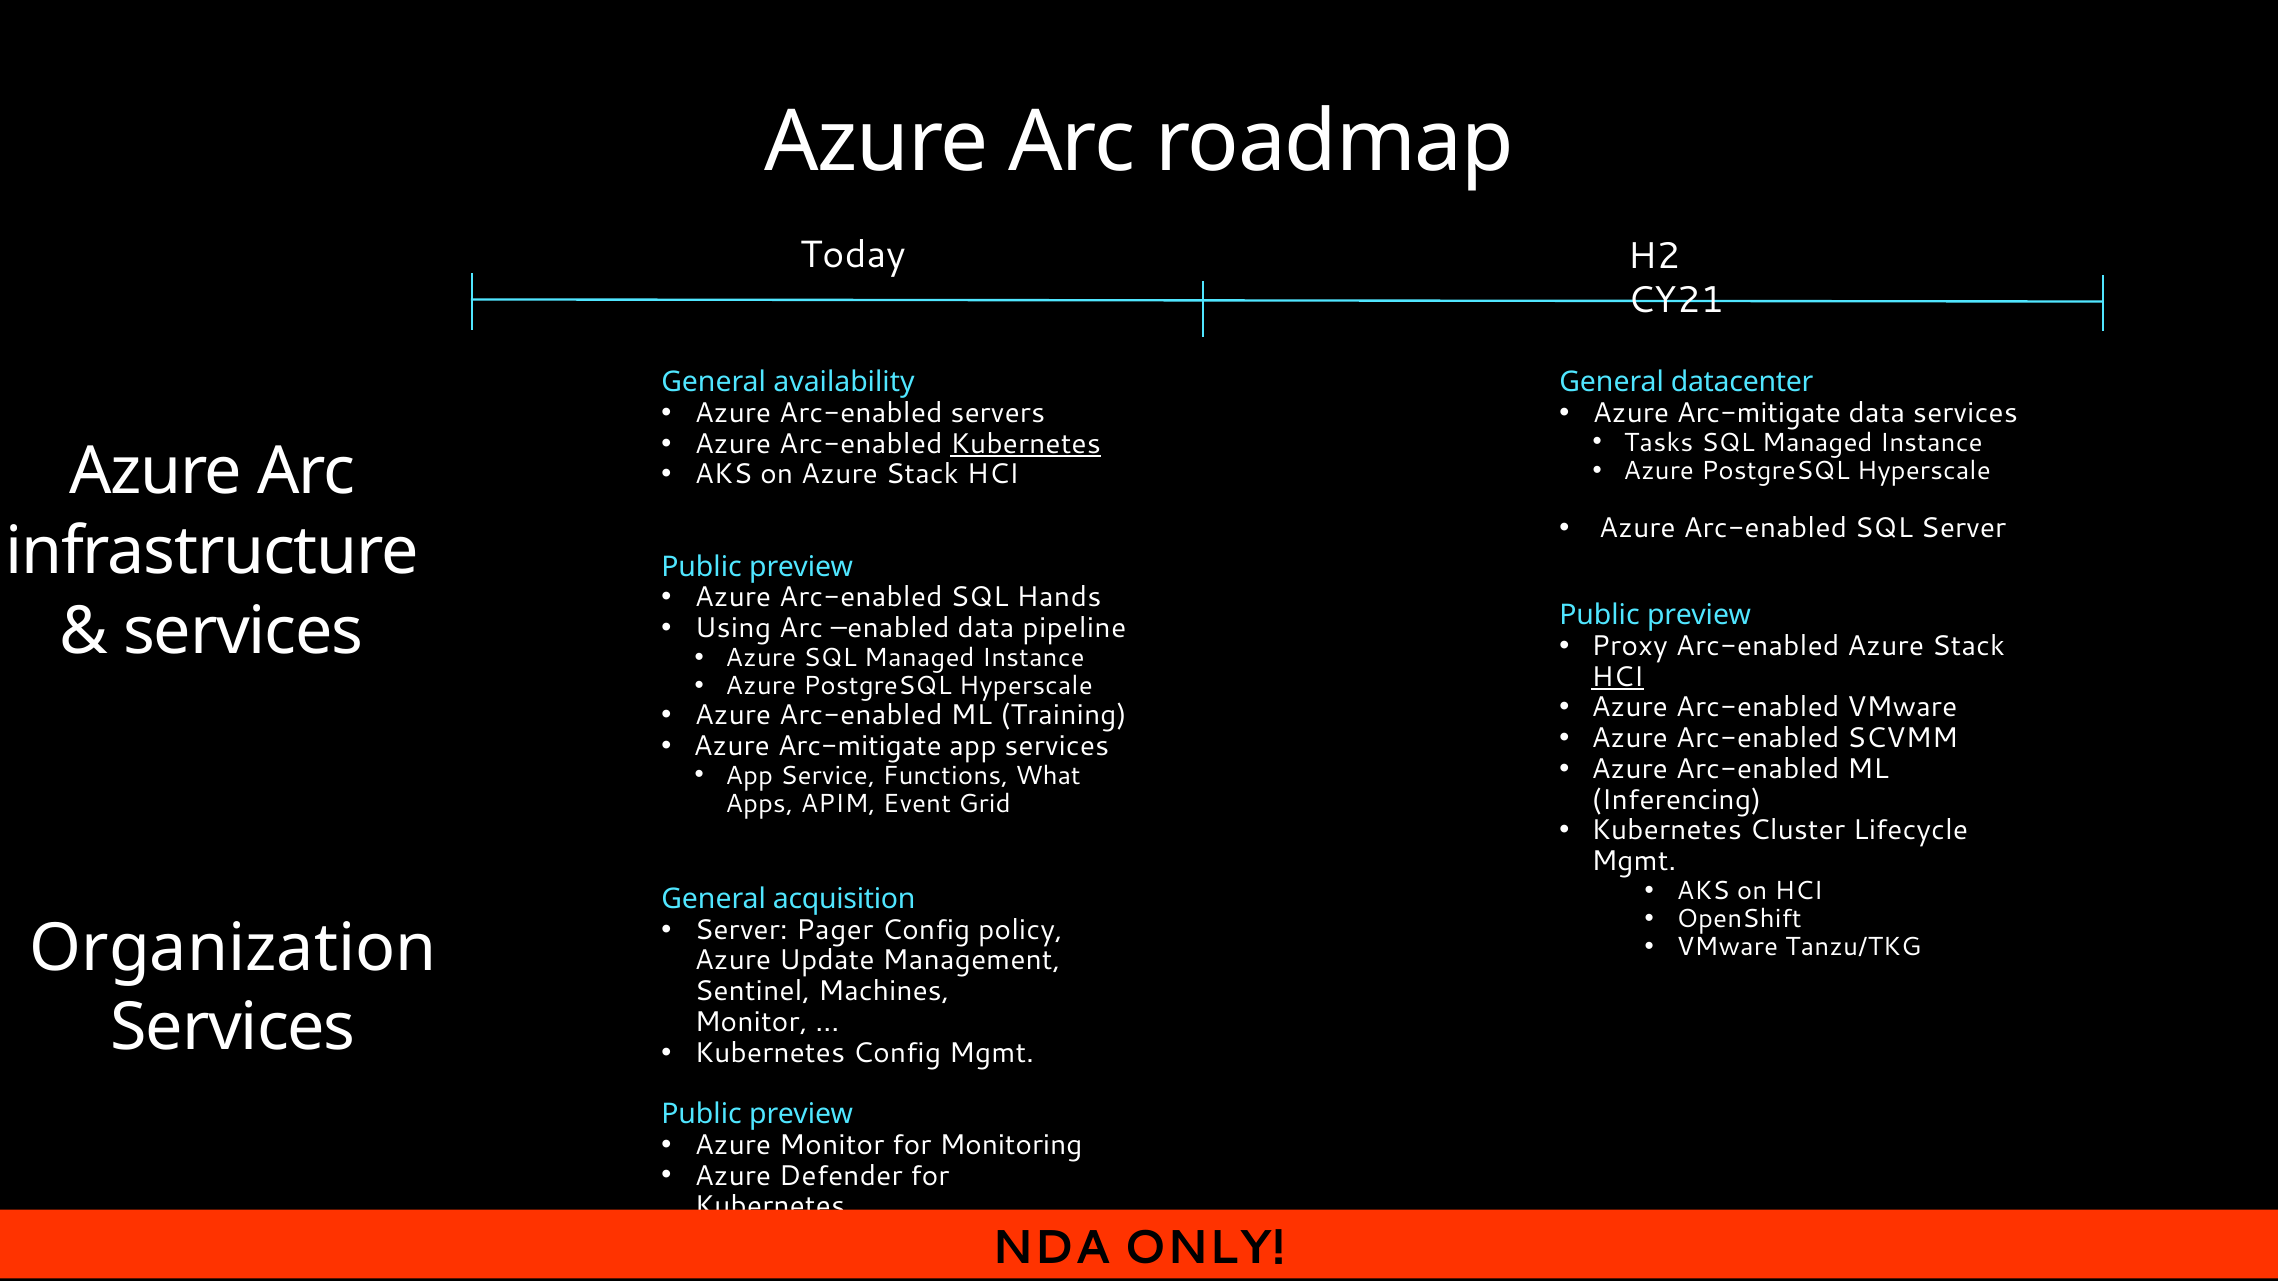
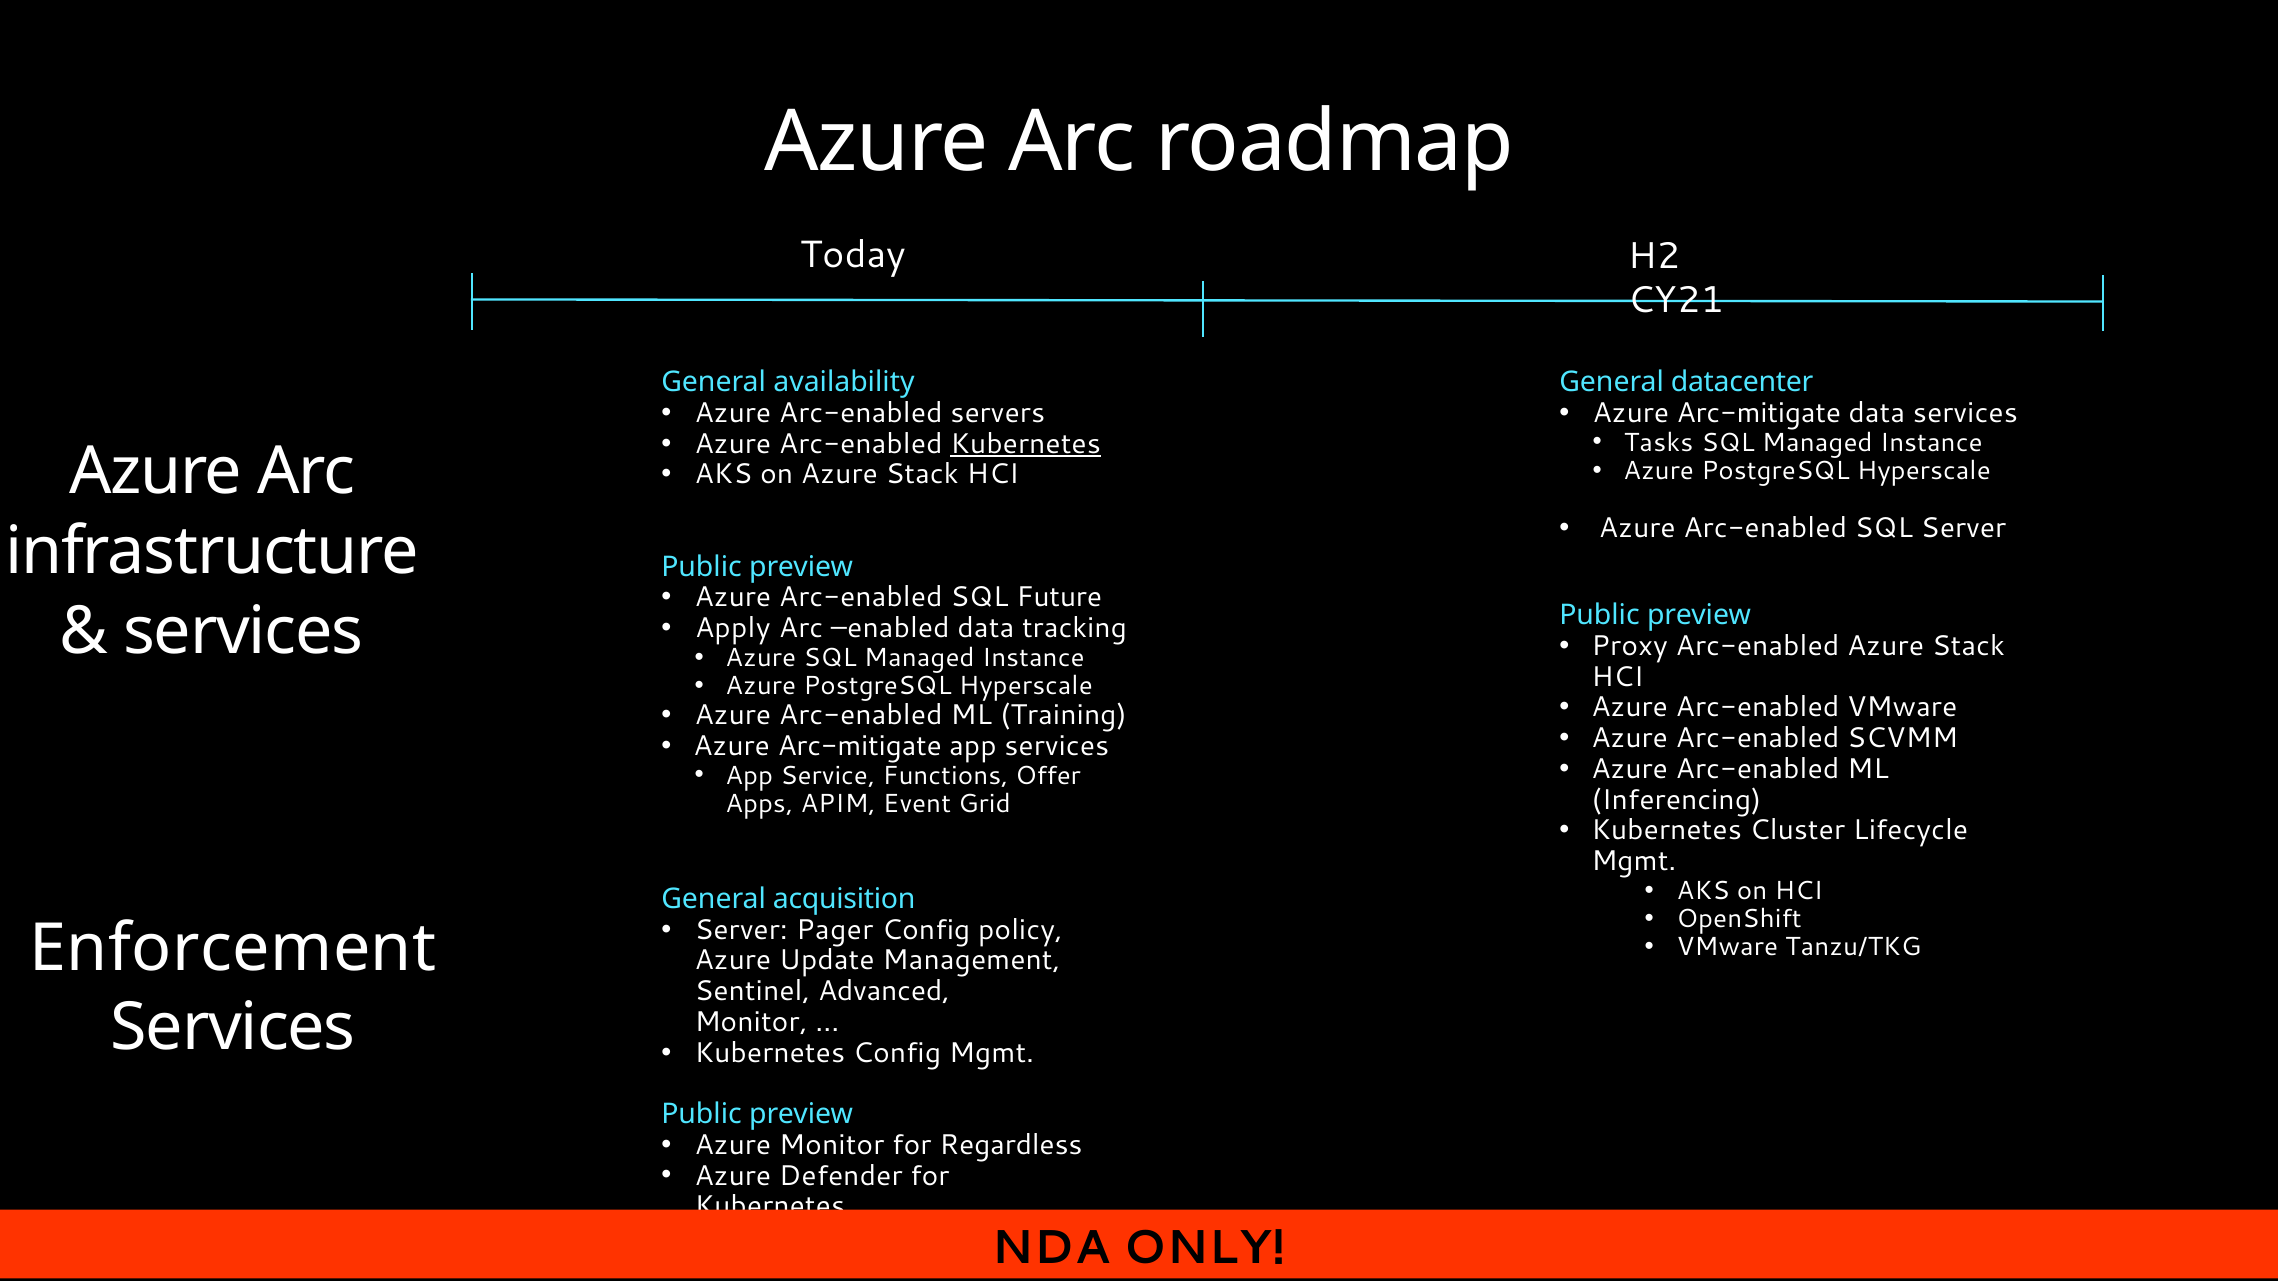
Hands: Hands -> Future
Using: Using -> Apply
pipeline: pipeline -> tracking
HCI at (1617, 677) underline: present -> none
What: What -> Offer
Organization: Organization -> Enforcement
Machines: Machines -> Advanced
Monitoring: Monitoring -> Regardless
